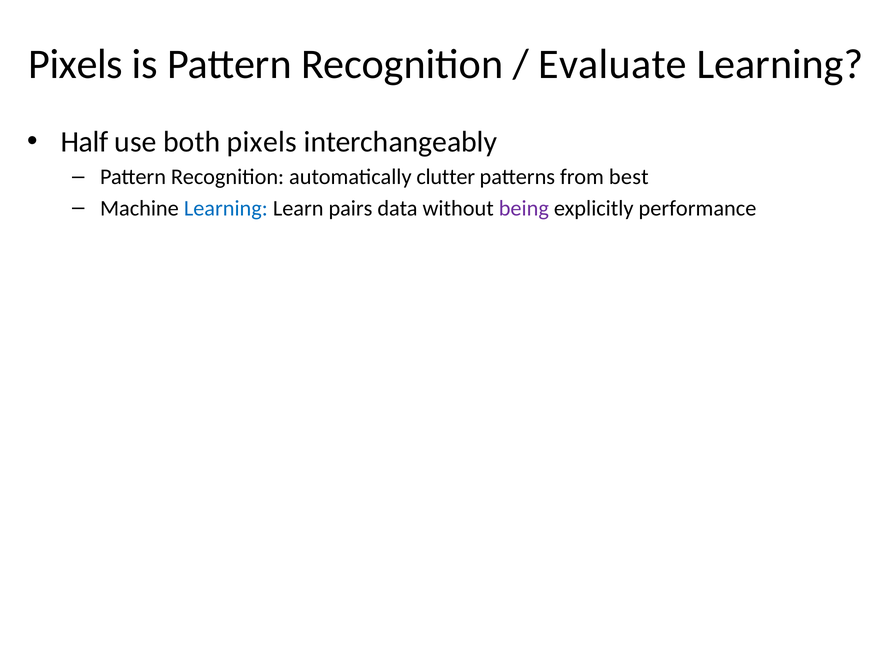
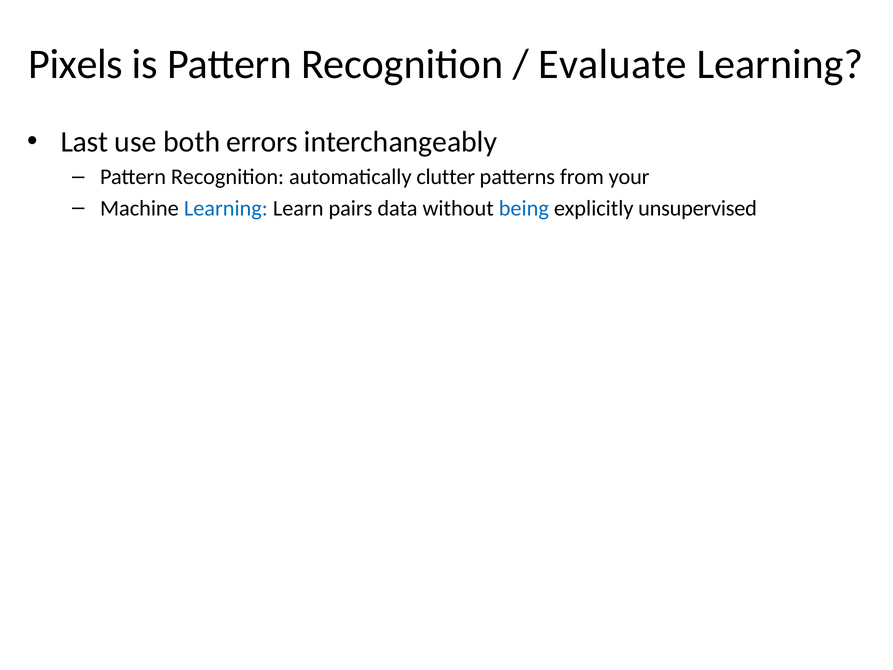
Half: Half -> Last
both pixels: pixels -> errors
best: best -> your
being colour: purple -> blue
performance: performance -> unsupervised
